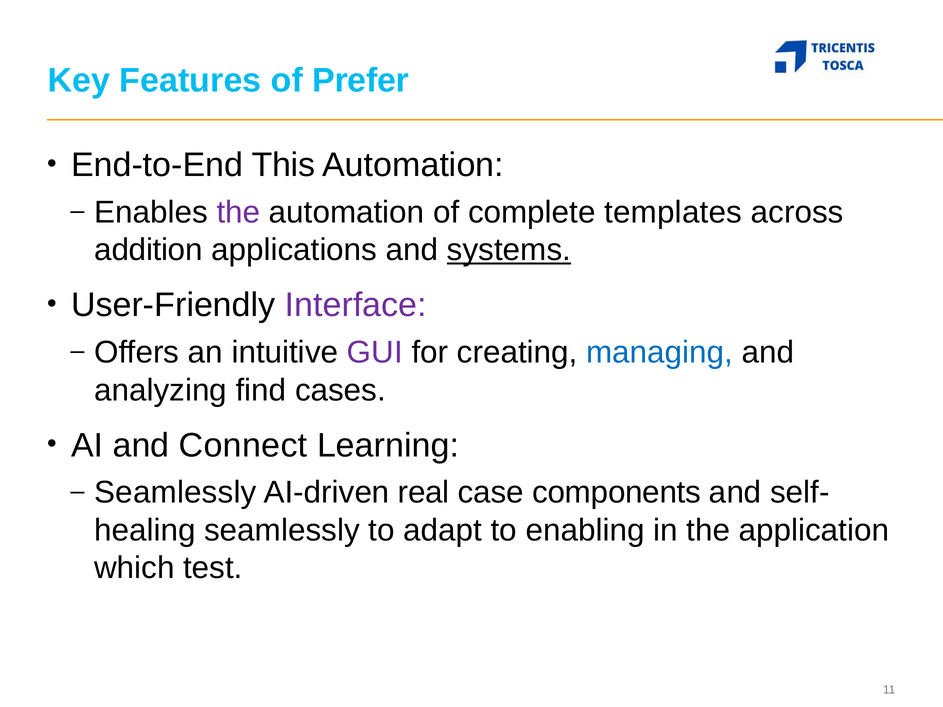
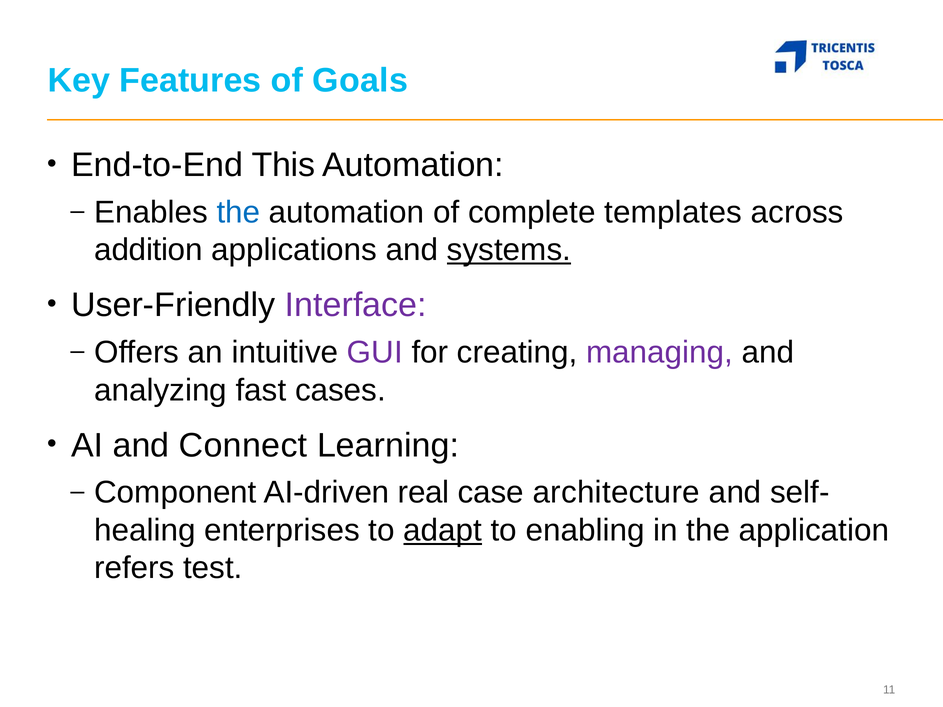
Prefer: Prefer -> Goals
the at (238, 212) colour: purple -> blue
managing colour: blue -> purple
find: find -> fast
Seamlessly at (175, 493): Seamlessly -> Component
components: components -> architecture
seamlessly at (282, 531): seamlessly -> enterprises
adapt underline: none -> present
which: which -> refers
